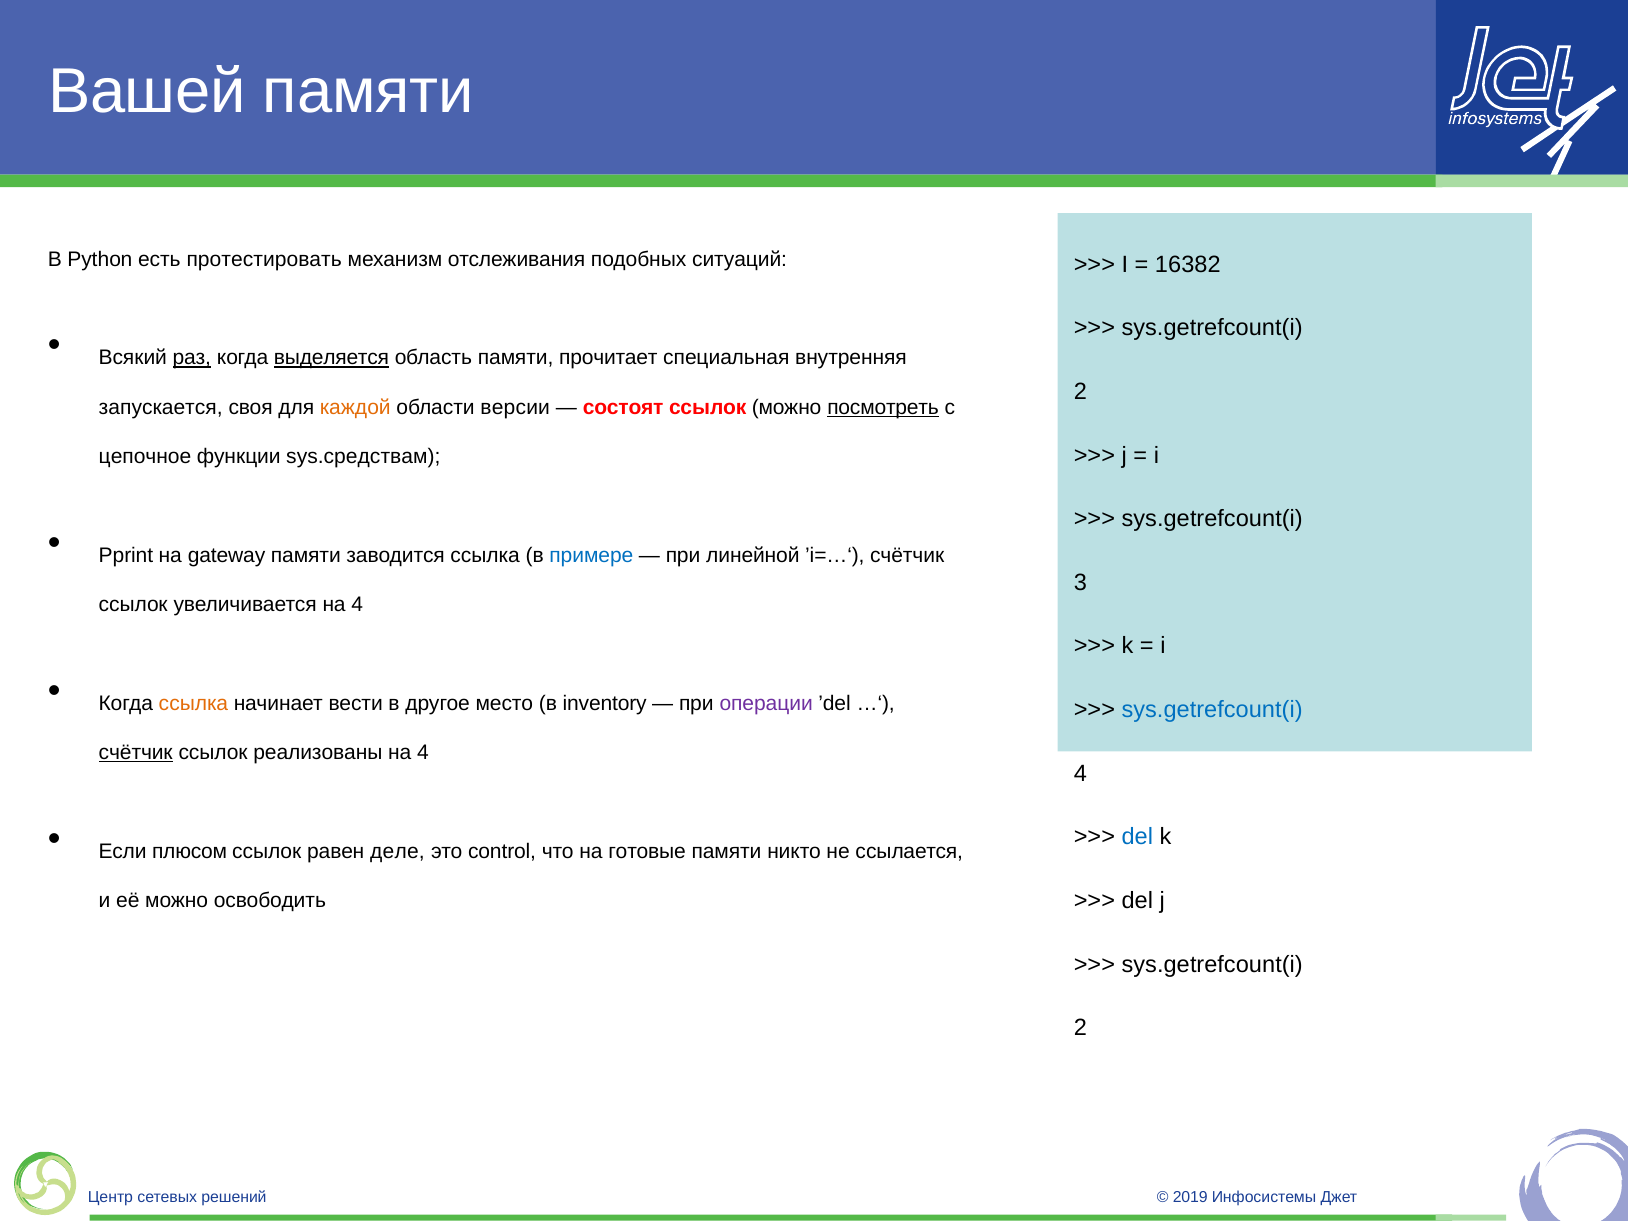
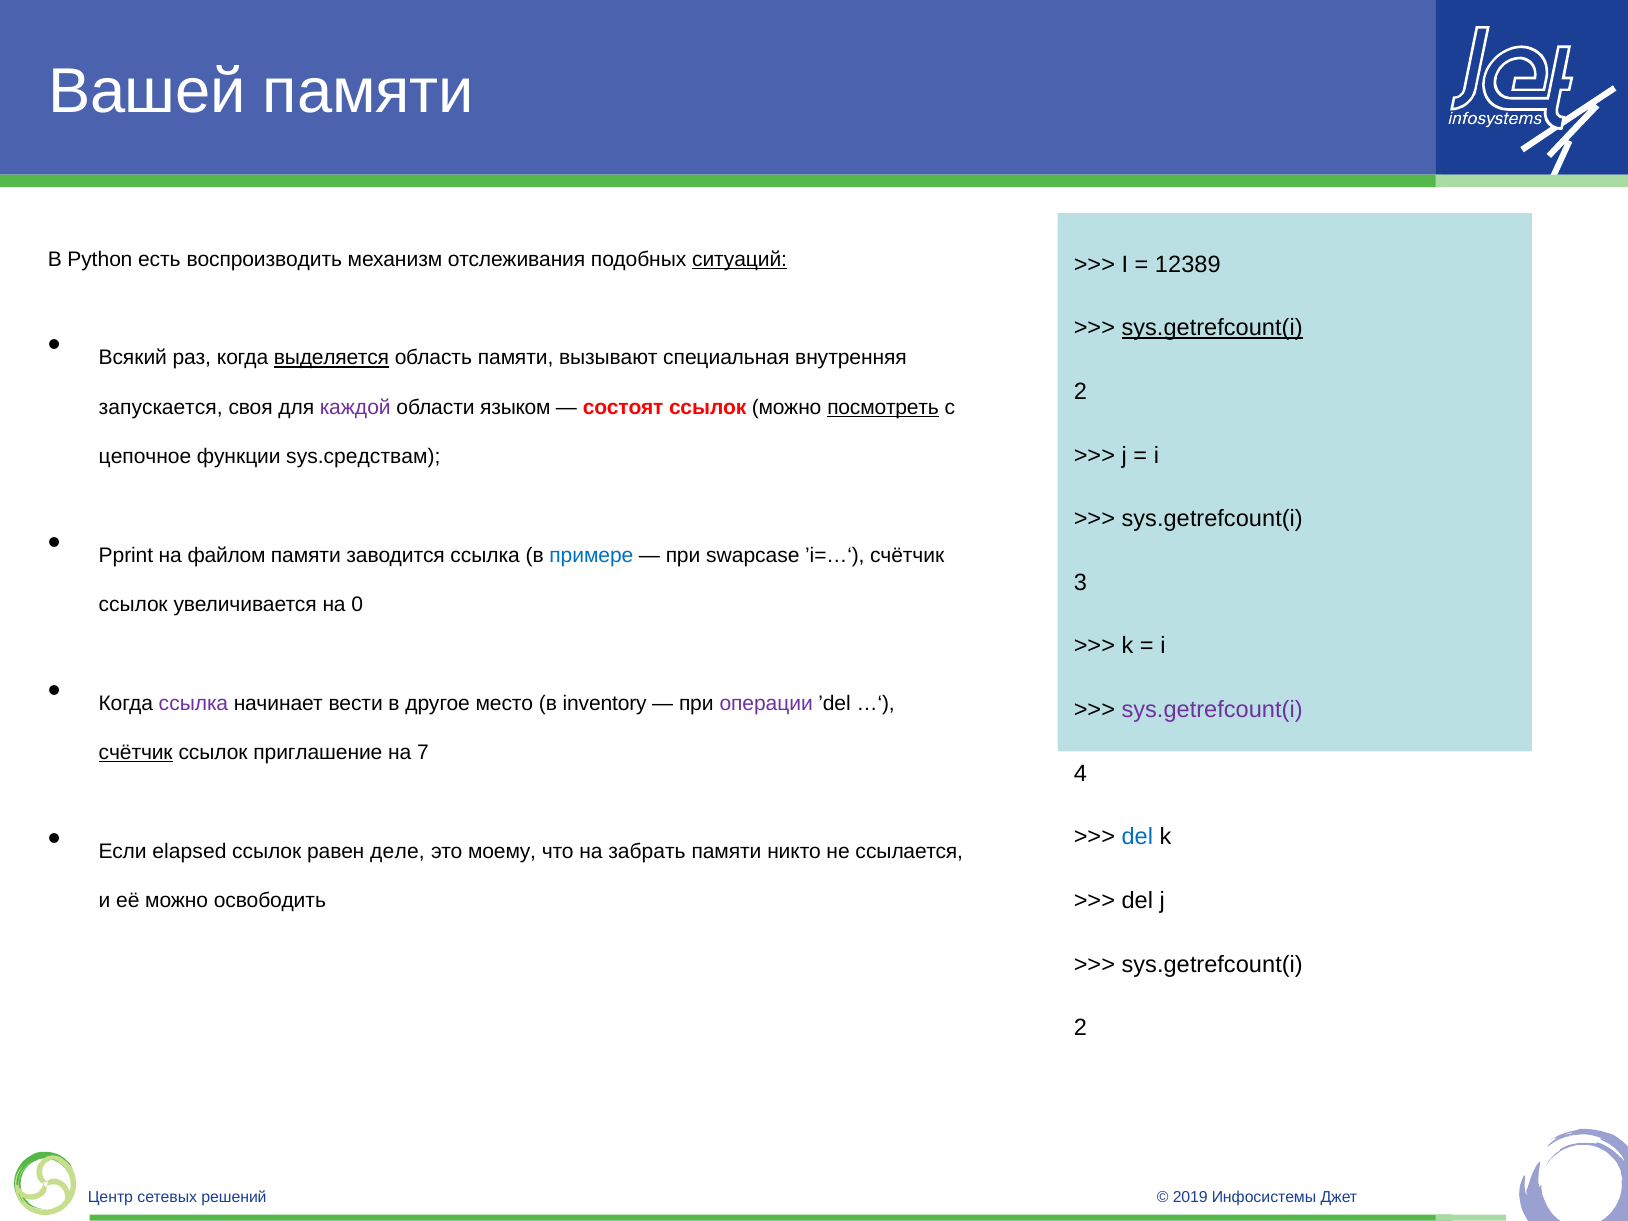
протестировать: протестировать -> воспроизводить
ситуаций underline: none -> present
16382: 16382 -> 12389
sys.getrefcount(i at (1212, 328) underline: none -> present
раз underline: present -> none
прочитает: прочитает -> вызывают
каждой colour: orange -> purple
версии: версии -> языком
gateway: gateway -> файлом
линейной: линейной -> swapcase
увеличивается на 4: 4 -> 0
ссылка at (193, 703) colour: orange -> purple
sys.getrefcount(i at (1212, 710) colour: blue -> purple
реализованы: реализованы -> приглашение
4 at (423, 753): 4 -> 7
плюсом: плюсом -> elapsed
control: control -> моему
готовые: готовые -> забрать
